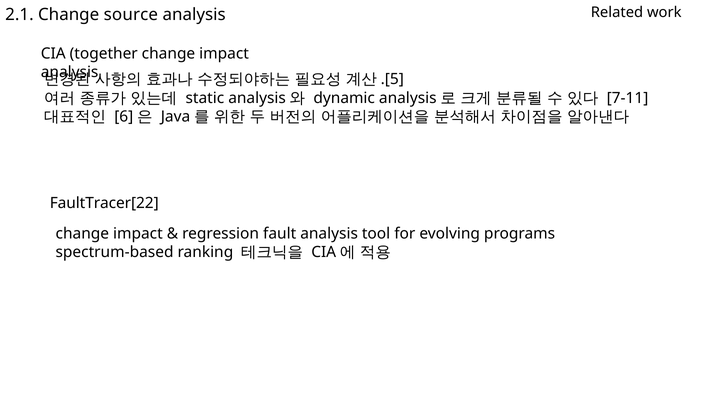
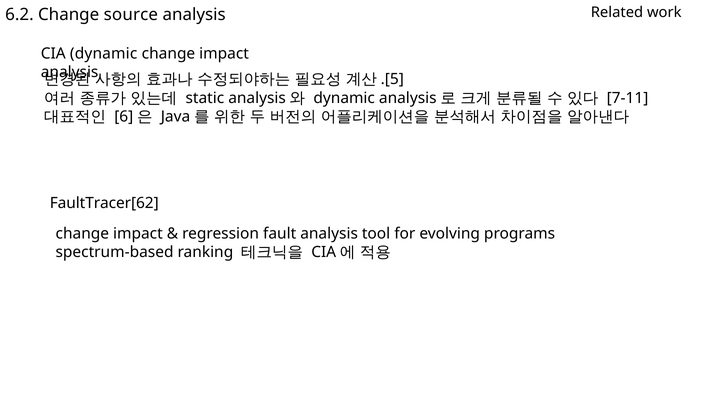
2.1: 2.1 -> 6.2
CIA together: together -> dynamic
FaultTracer[22: FaultTracer[22 -> FaultTracer[62
